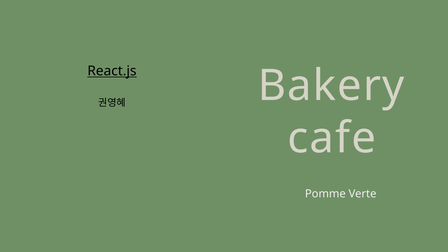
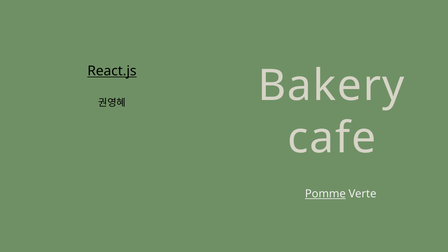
Pomme underline: none -> present
